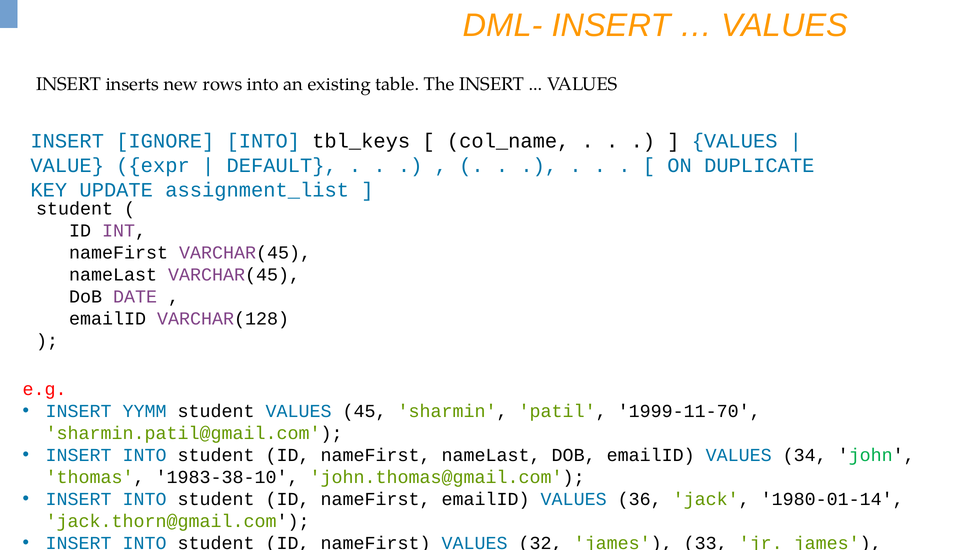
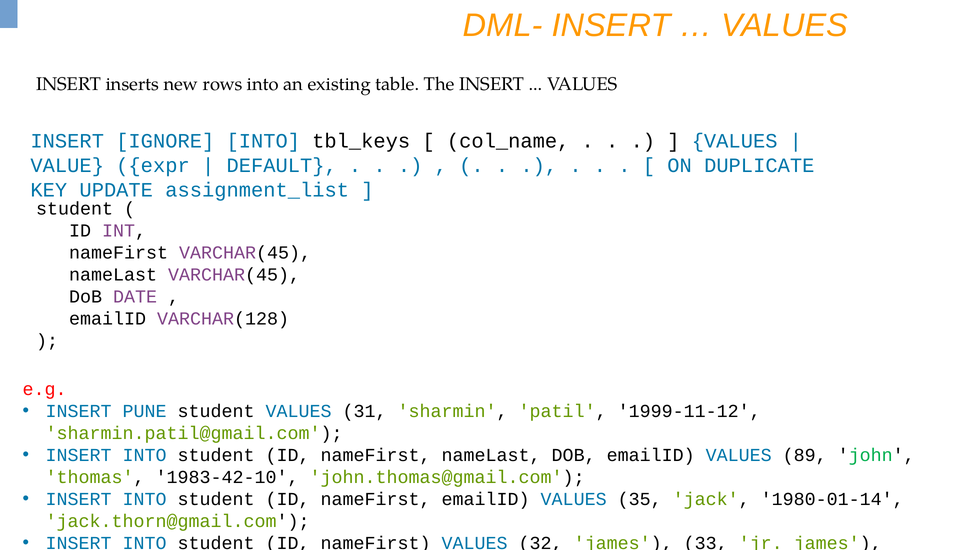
YYMM: YYMM -> PUNE
45: 45 -> 31
1999-11-70: 1999-11-70 -> 1999-11-12
VALUES 34: 34 -> 89
1983-38-10: 1983-38-10 -> 1983-42-10
36: 36 -> 35
